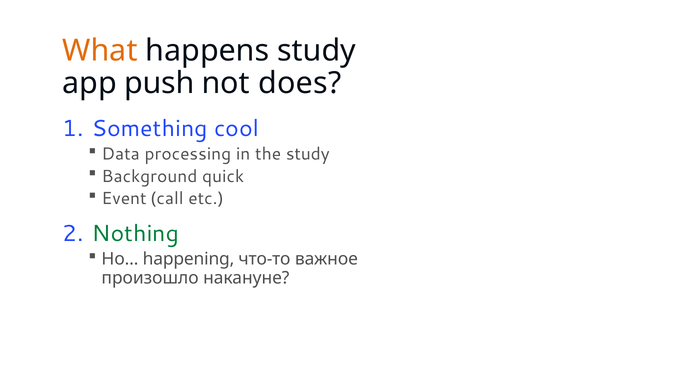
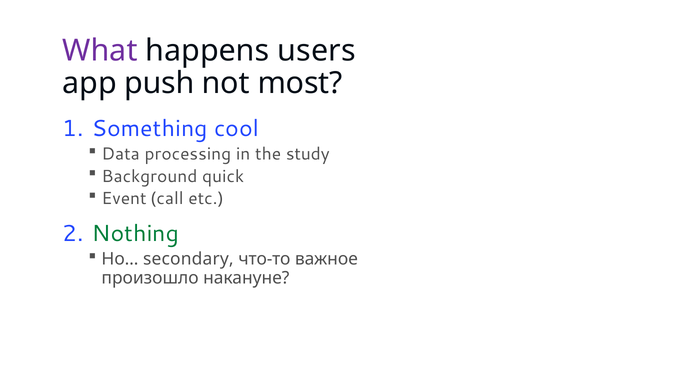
What colour: orange -> purple
happens study: study -> users
does: does -> most
happening: happening -> secondary
